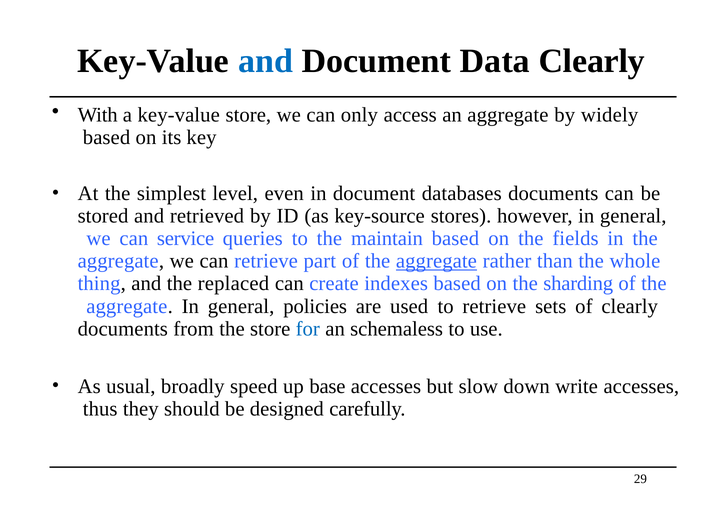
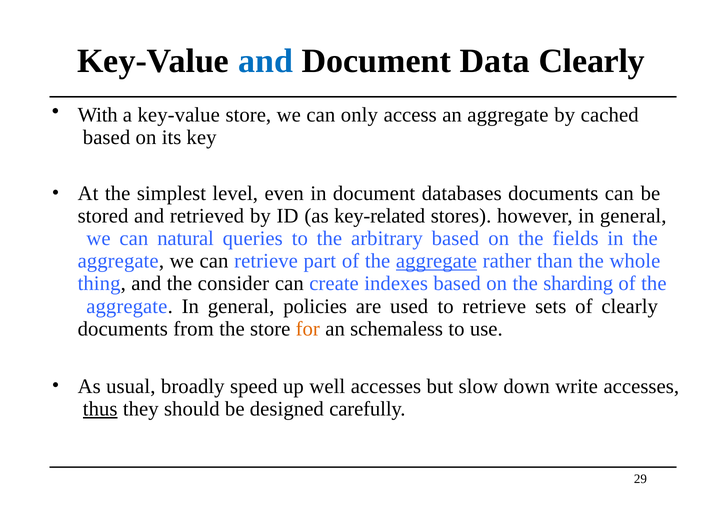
widely: widely -> cached
key-source: key-source -> key-related
service: service -> natural
maintain: maintain -> arbitrary
replaced: replaced -> consider
for colour: blue -> orange
base: base -> well
thus underline: none -> present
